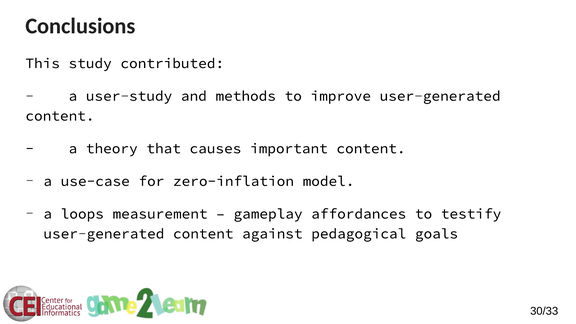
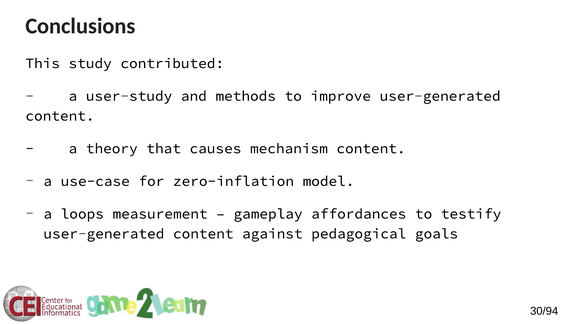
important: important -> mechanism
30/33: 30/33 -> 30/94
